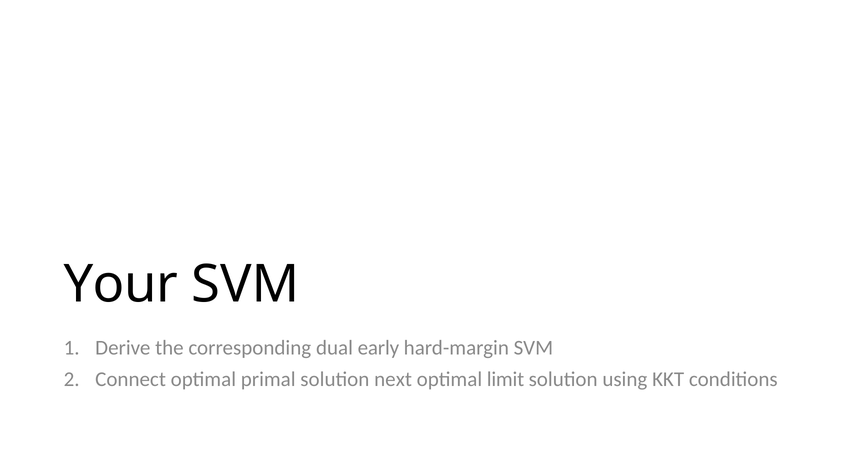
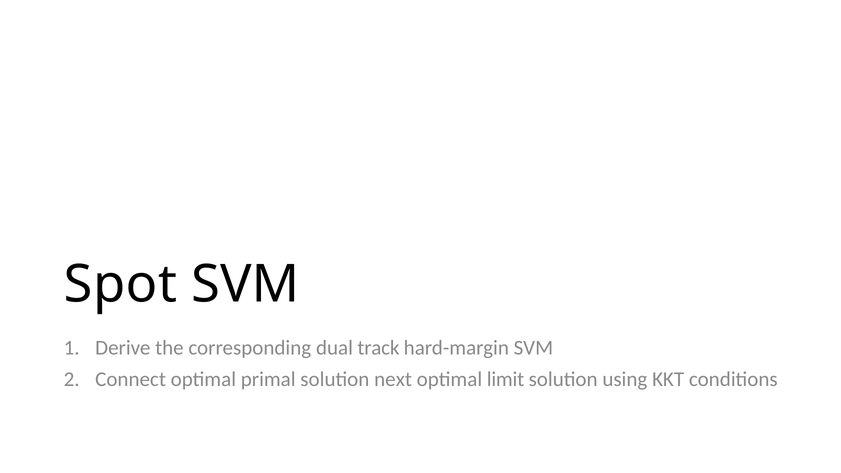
Your: Your -> Spot
early: early -> track
